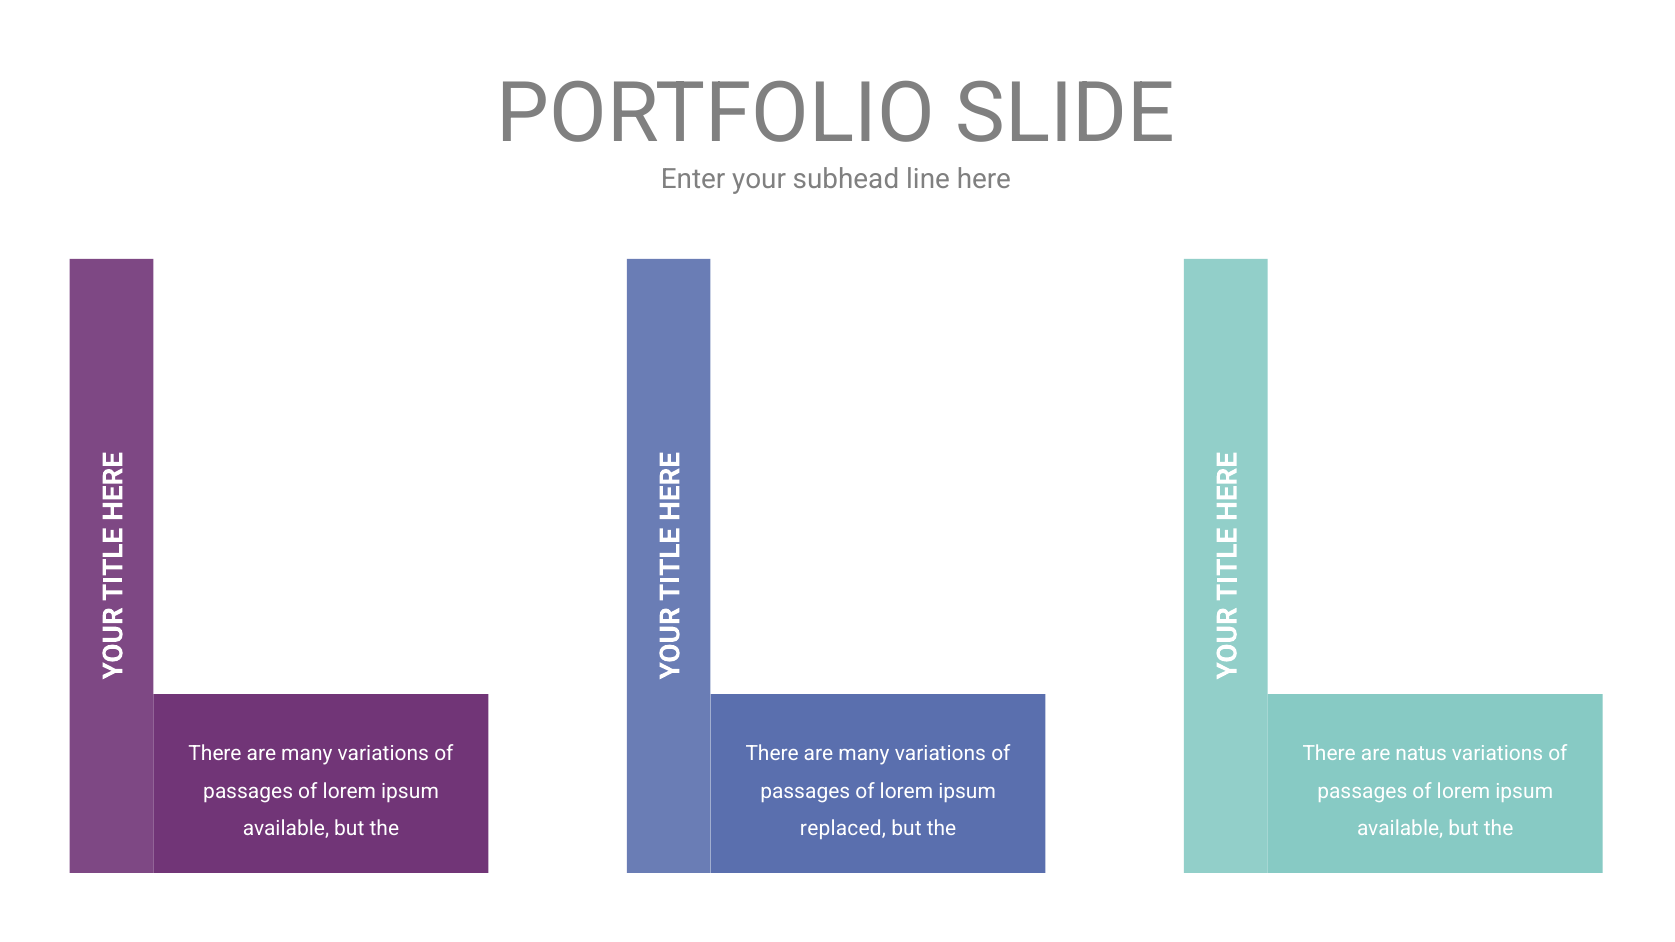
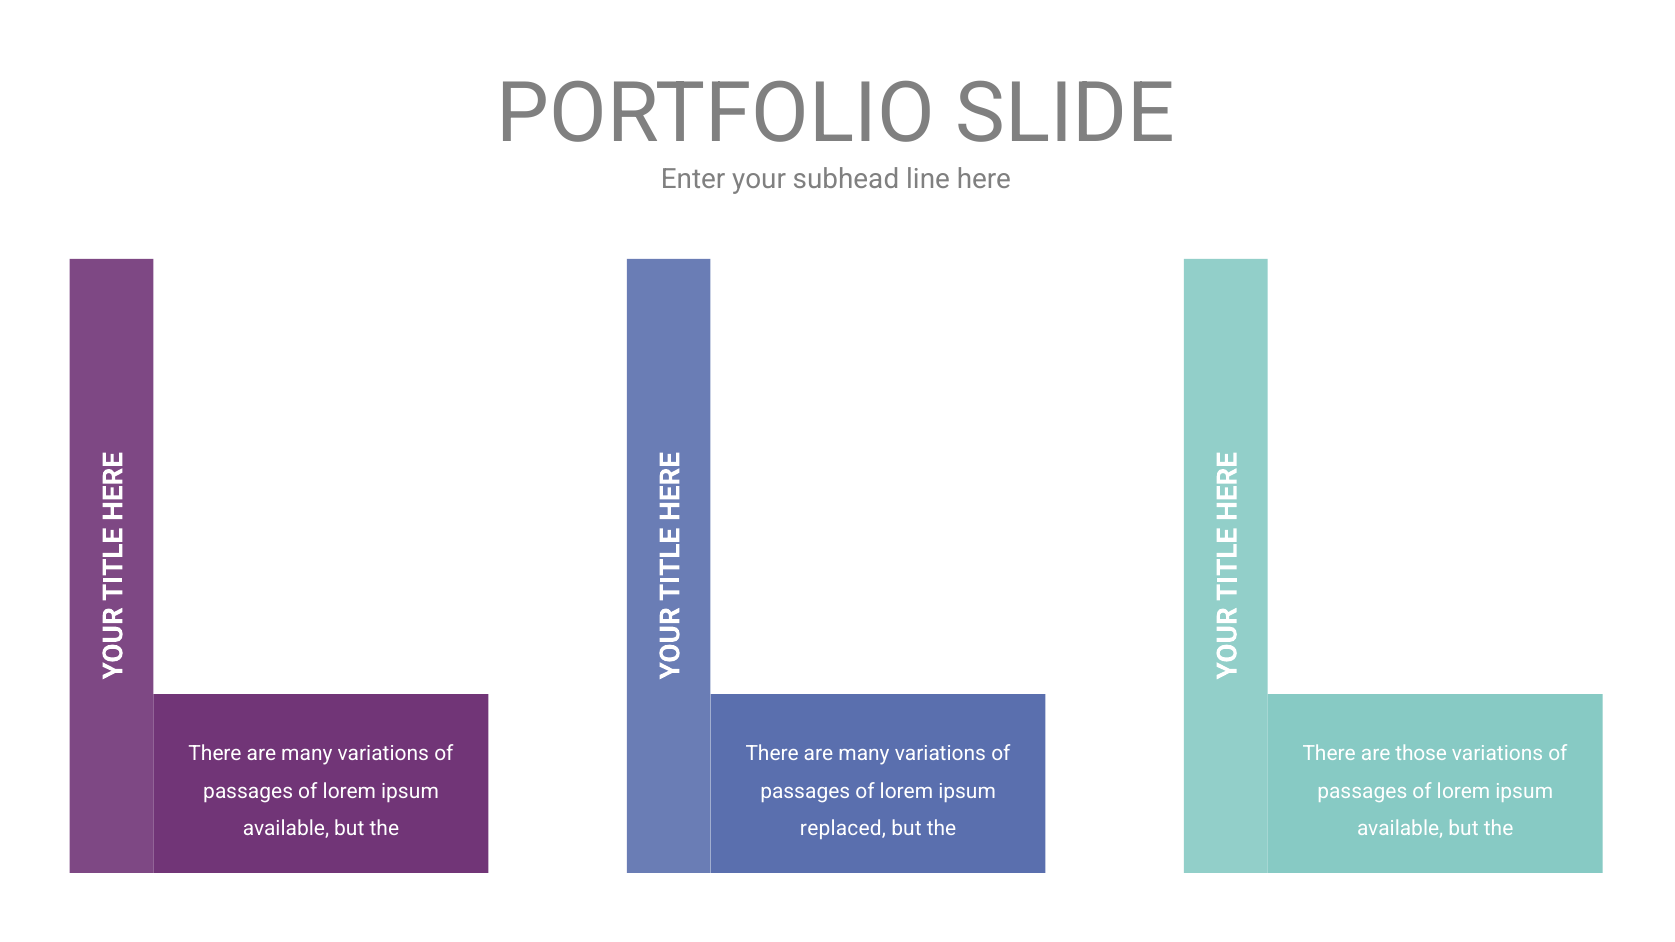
natus: natus -> those
